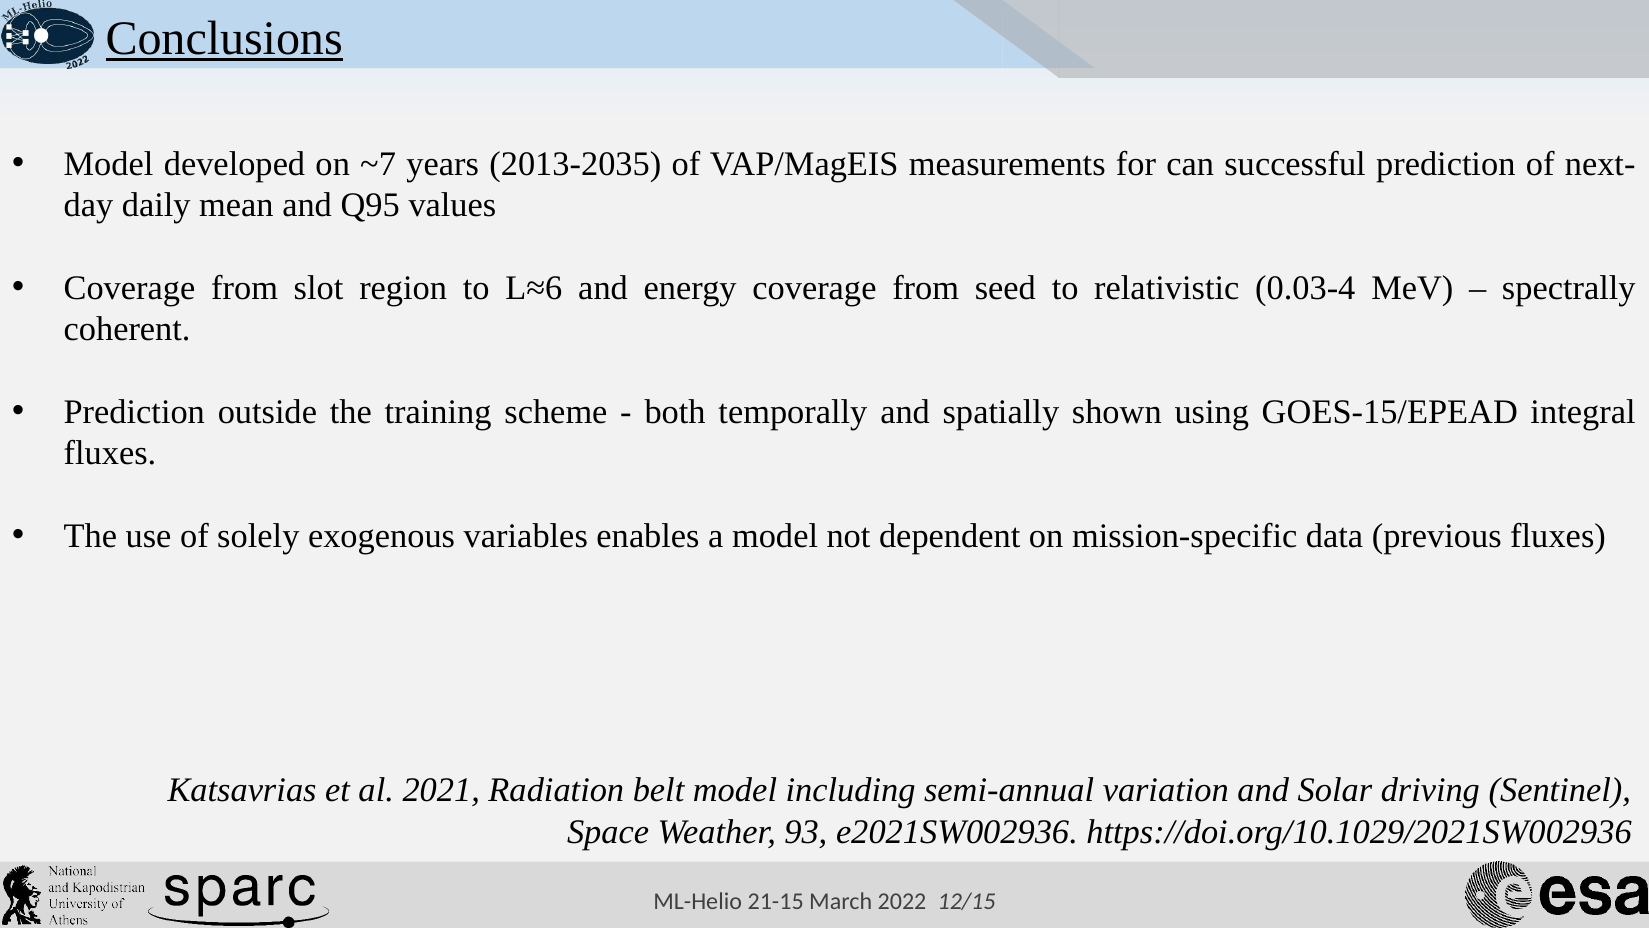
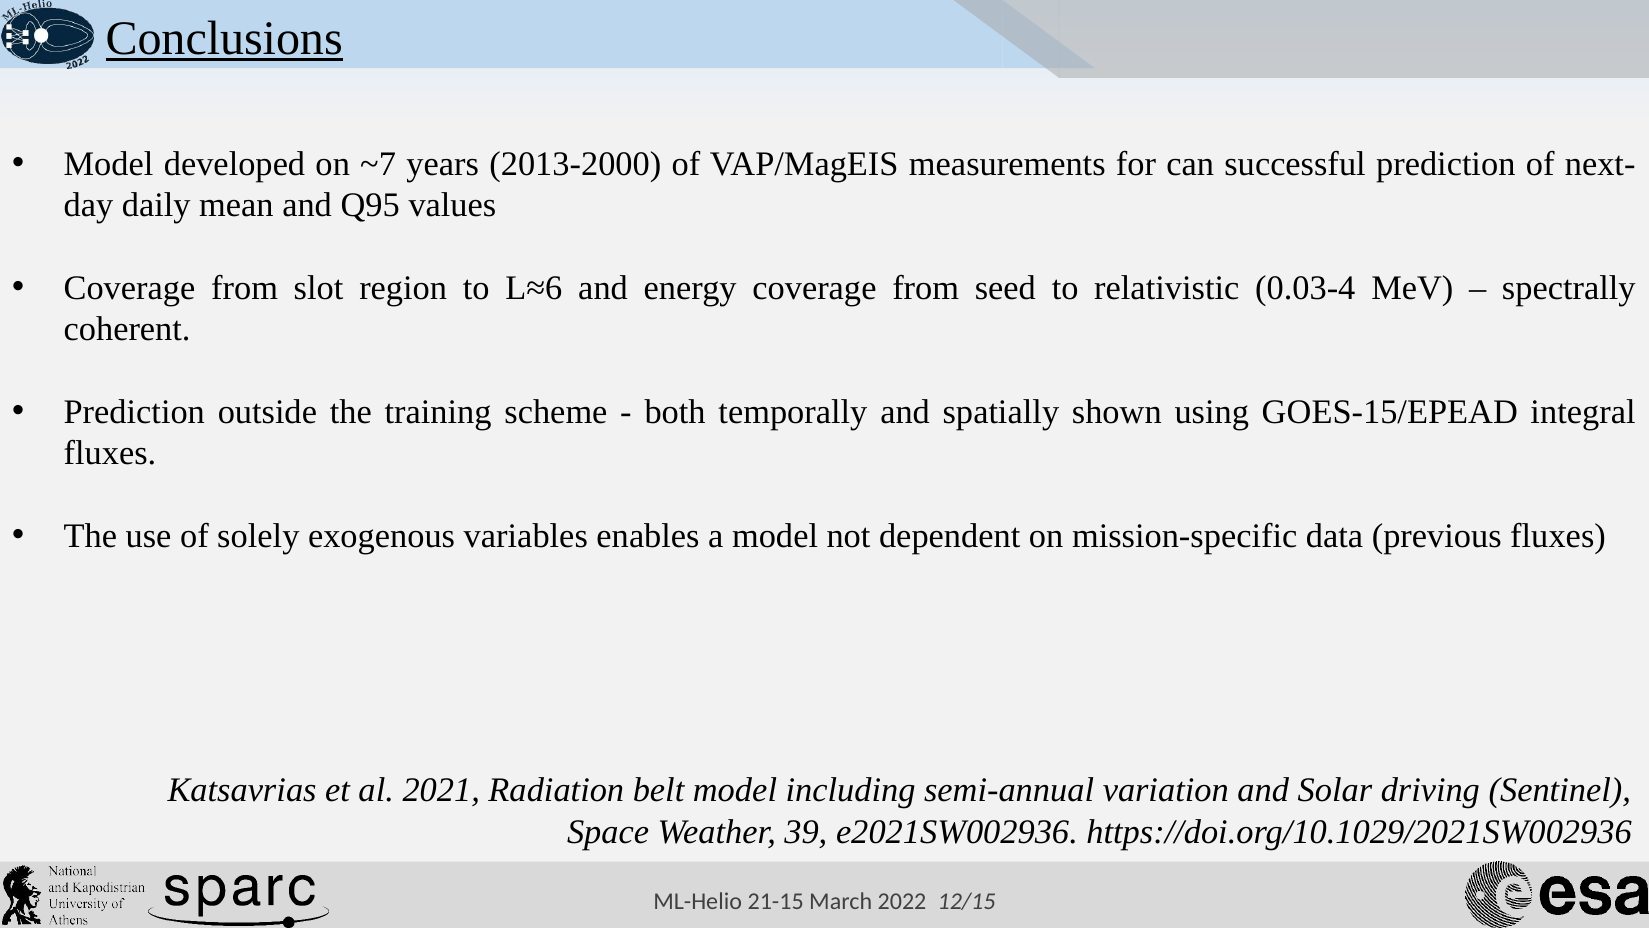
2013-2035: 2013-2035 -> 2013-2000
93: 93 -> 39
